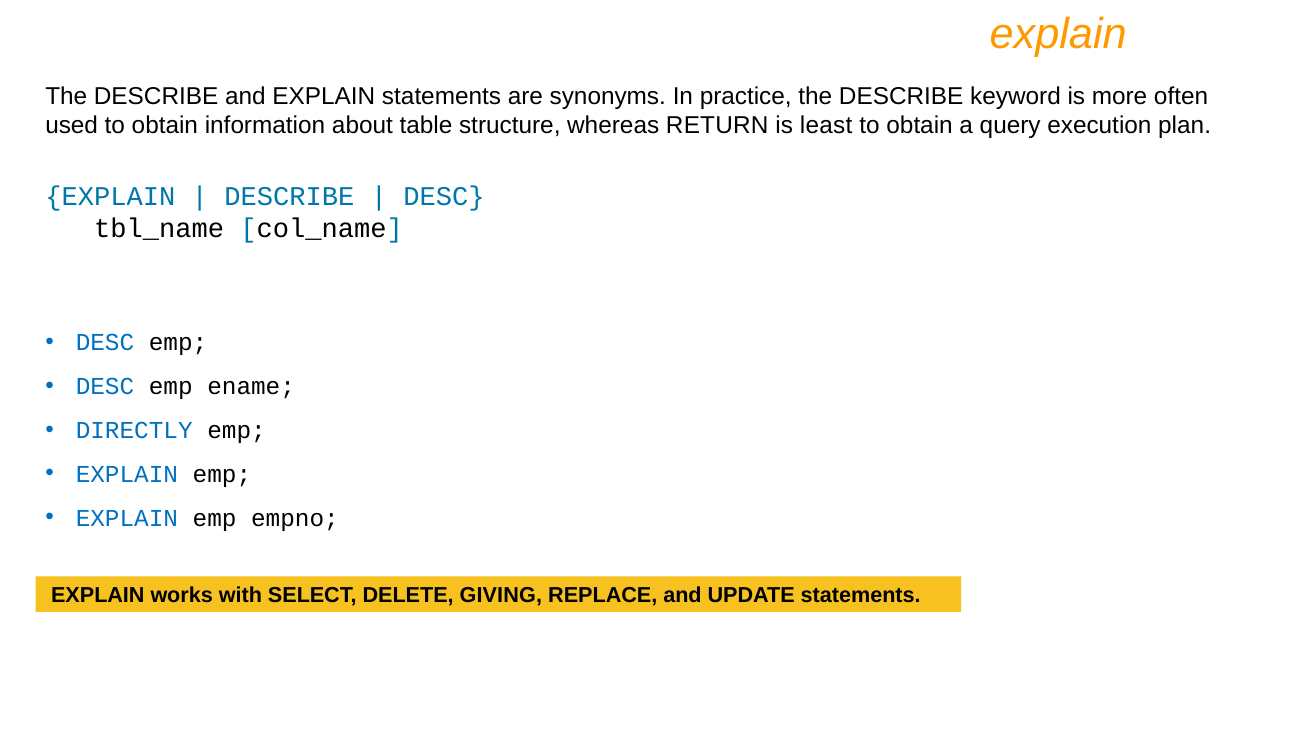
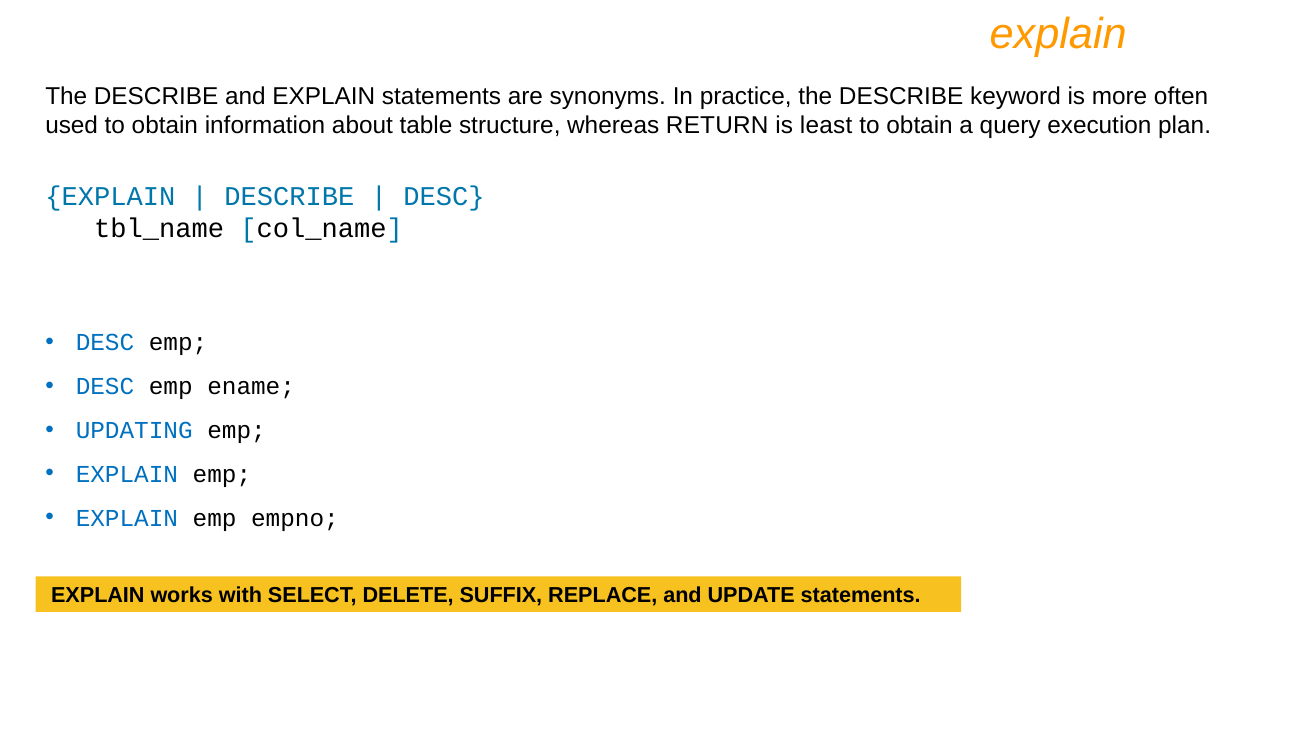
DIRECTLY: DIRECTLY -> UPDATING
GIVING: GIVING -> SUFFIX
